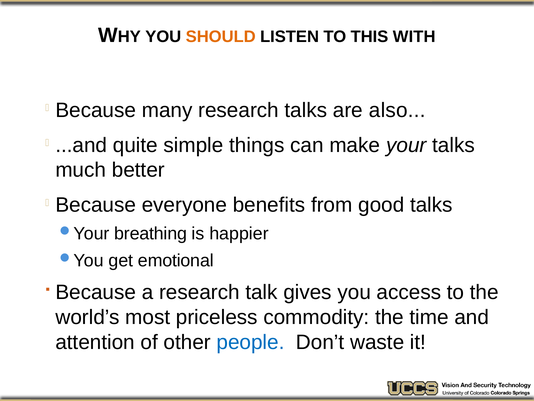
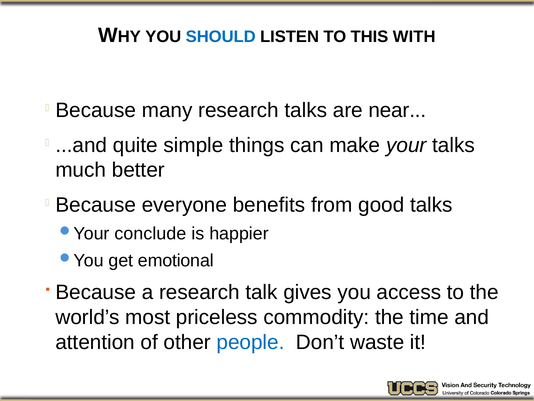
SHOULD colour: orange -> blue
also: also -> near
breathing: breathing -> conclude
